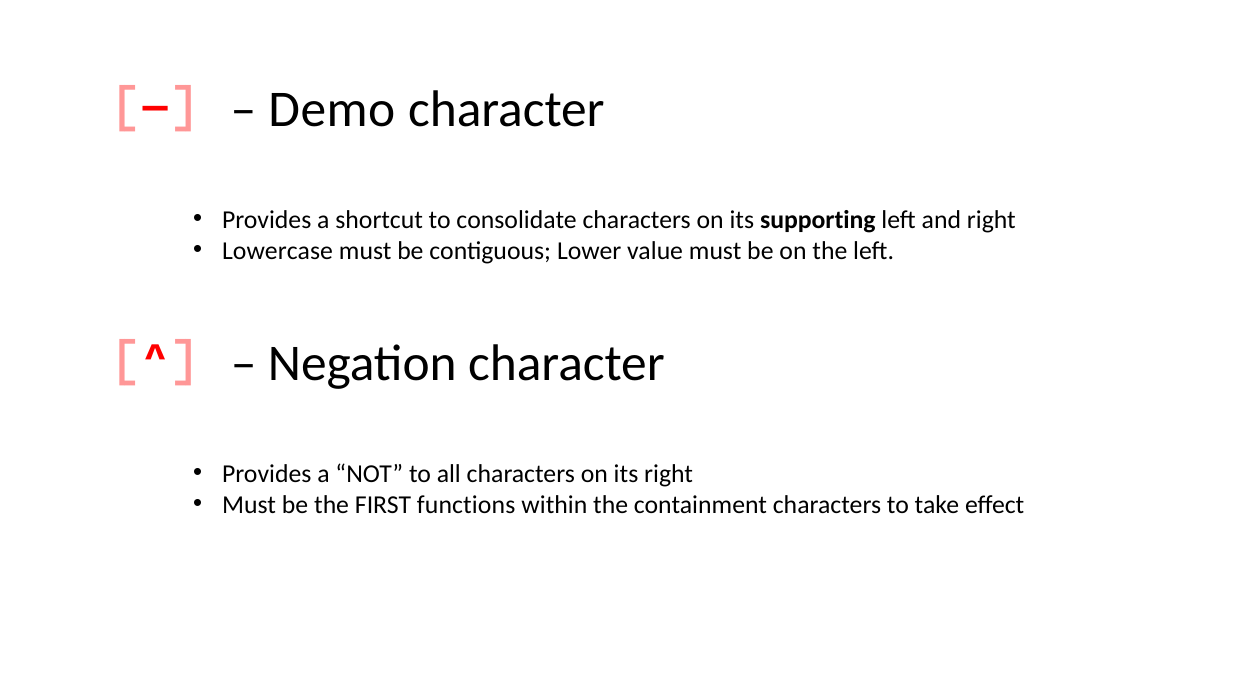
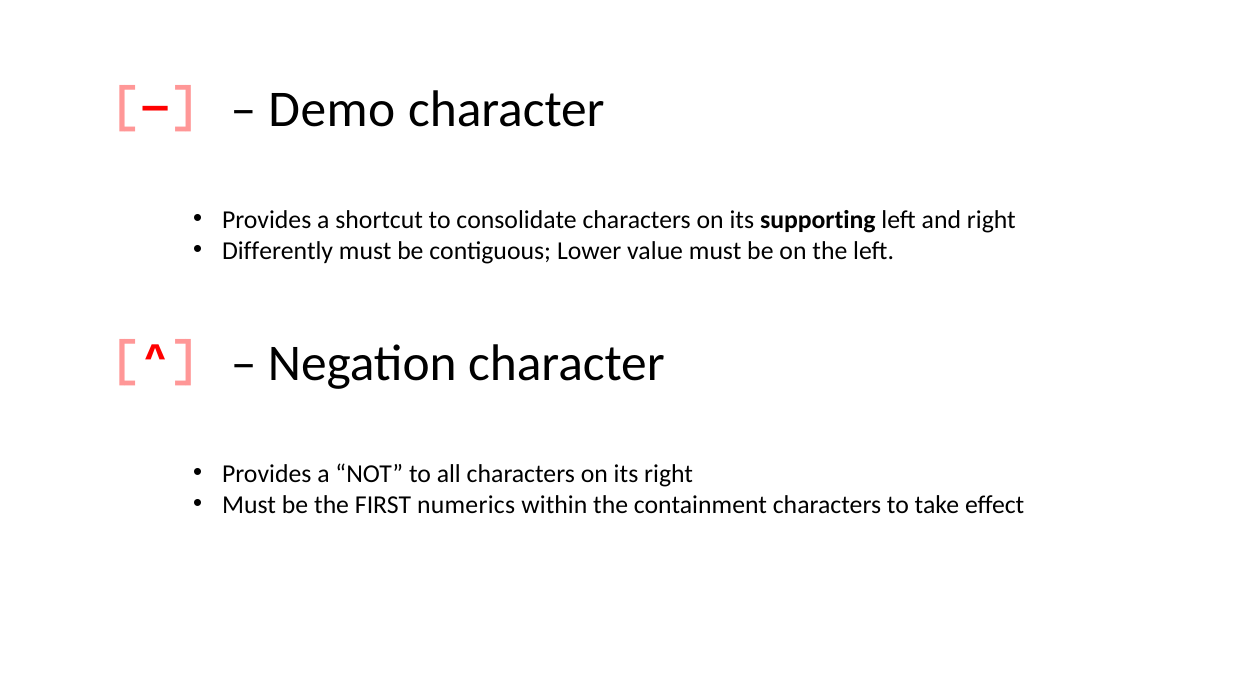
Lowercase: Lowercase -> Differently
functions: functions -> numerics
